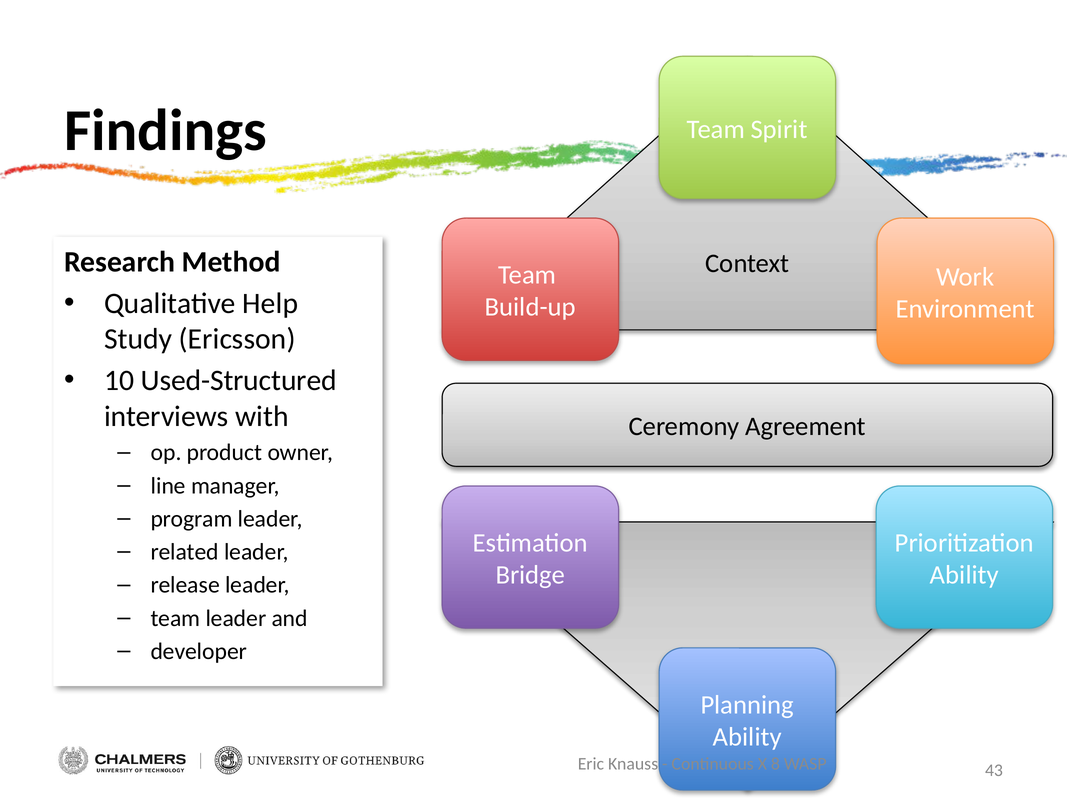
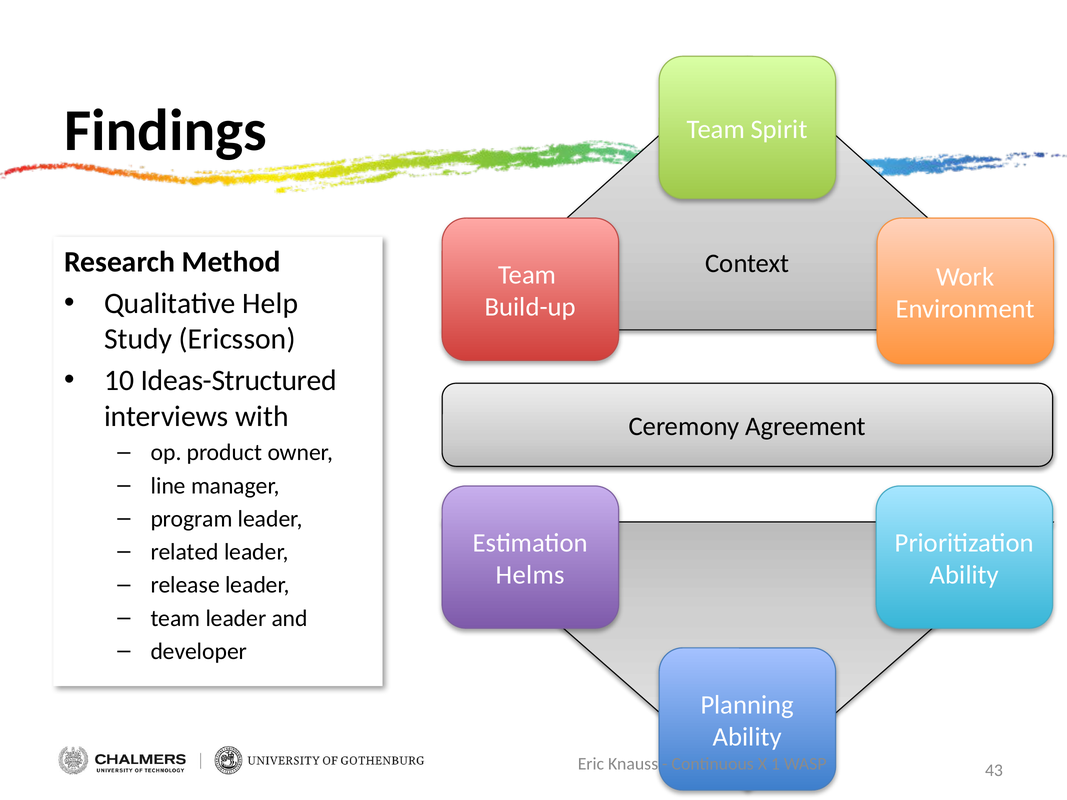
Used-Structured: Used-Structured -> Ideas-Structured
Bridge: Bridge -> Helms
8: 8 -> 1
